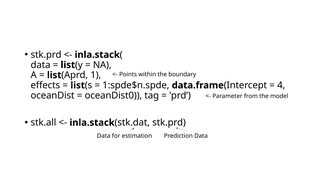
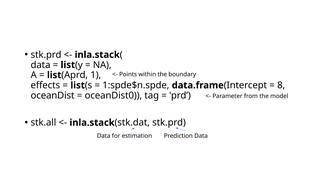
4: 4 -> 8
